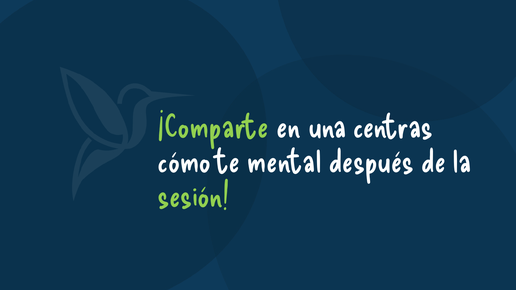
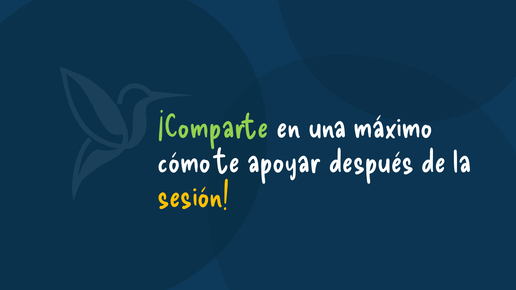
centras: centras -> máximo
mental: mental -> apoyar
sesión colour: light green -> yellow
